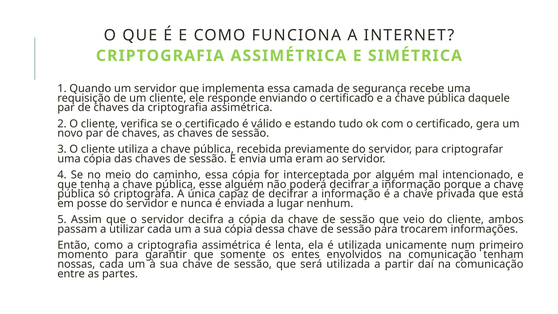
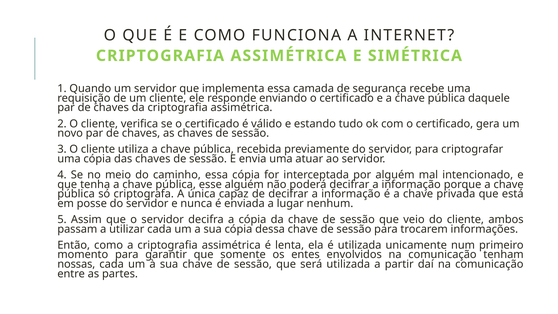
eram: eram -> atuar
